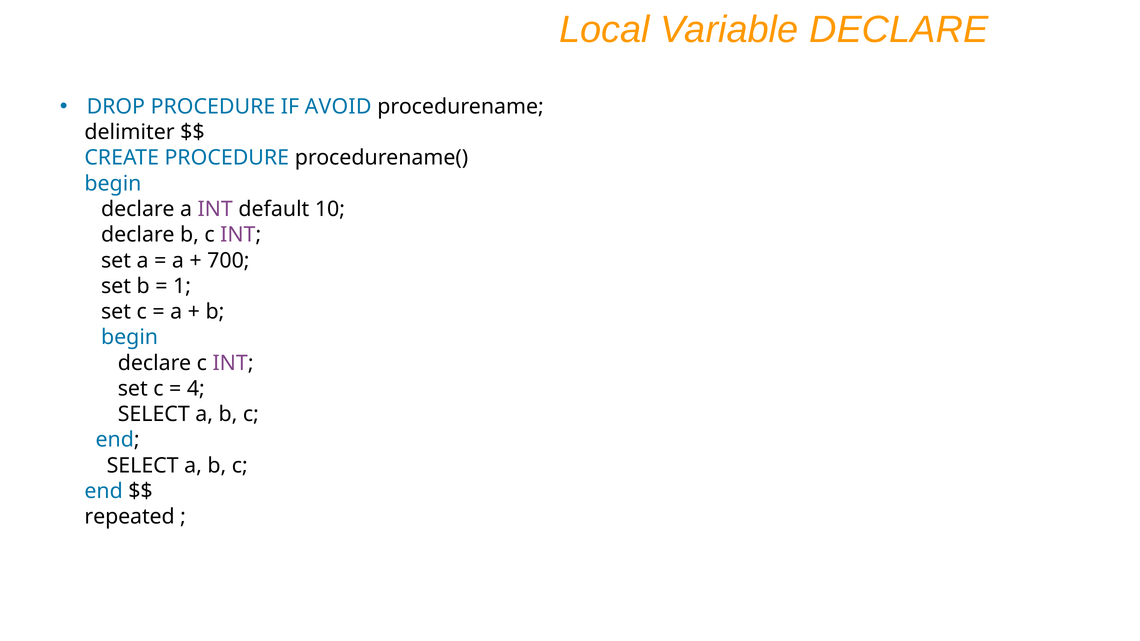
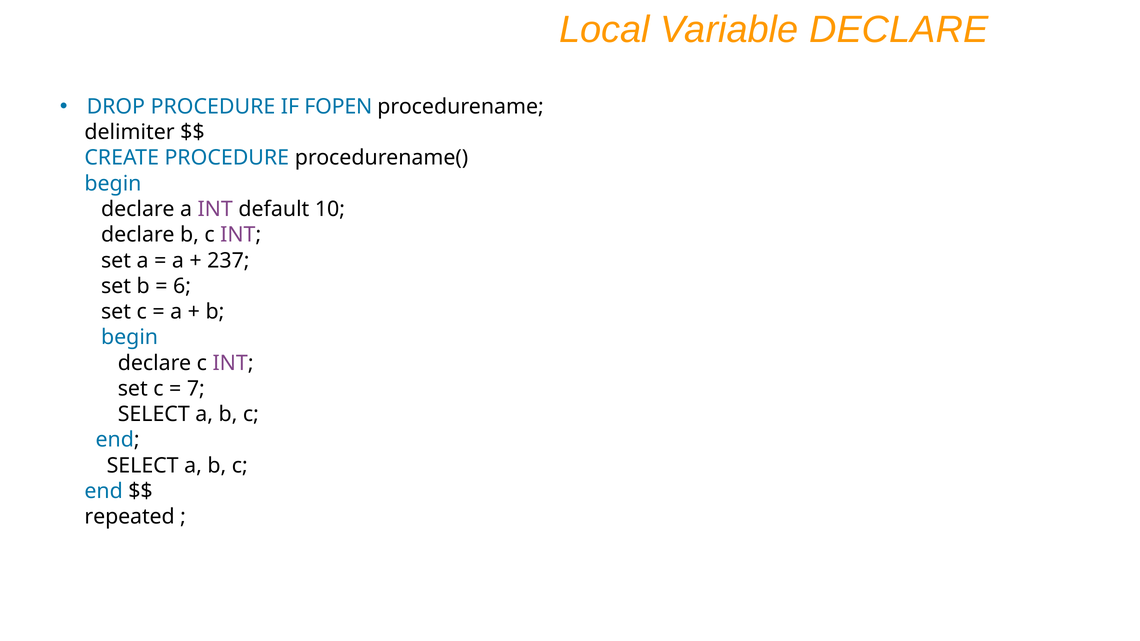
AVOID: AVOID -> FOPEN
700: 700 -> 237
1: 1 -> 6
4: 4 -> 7
